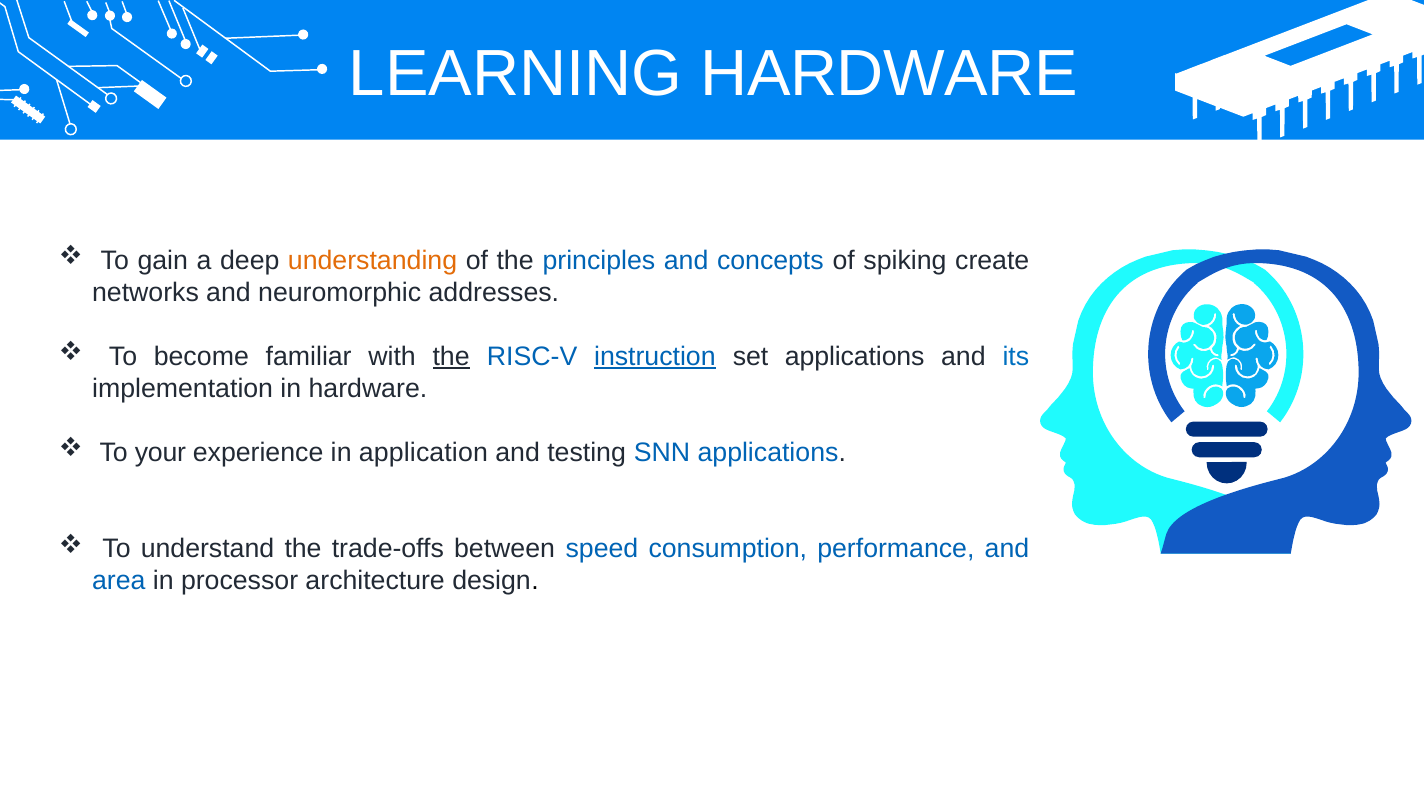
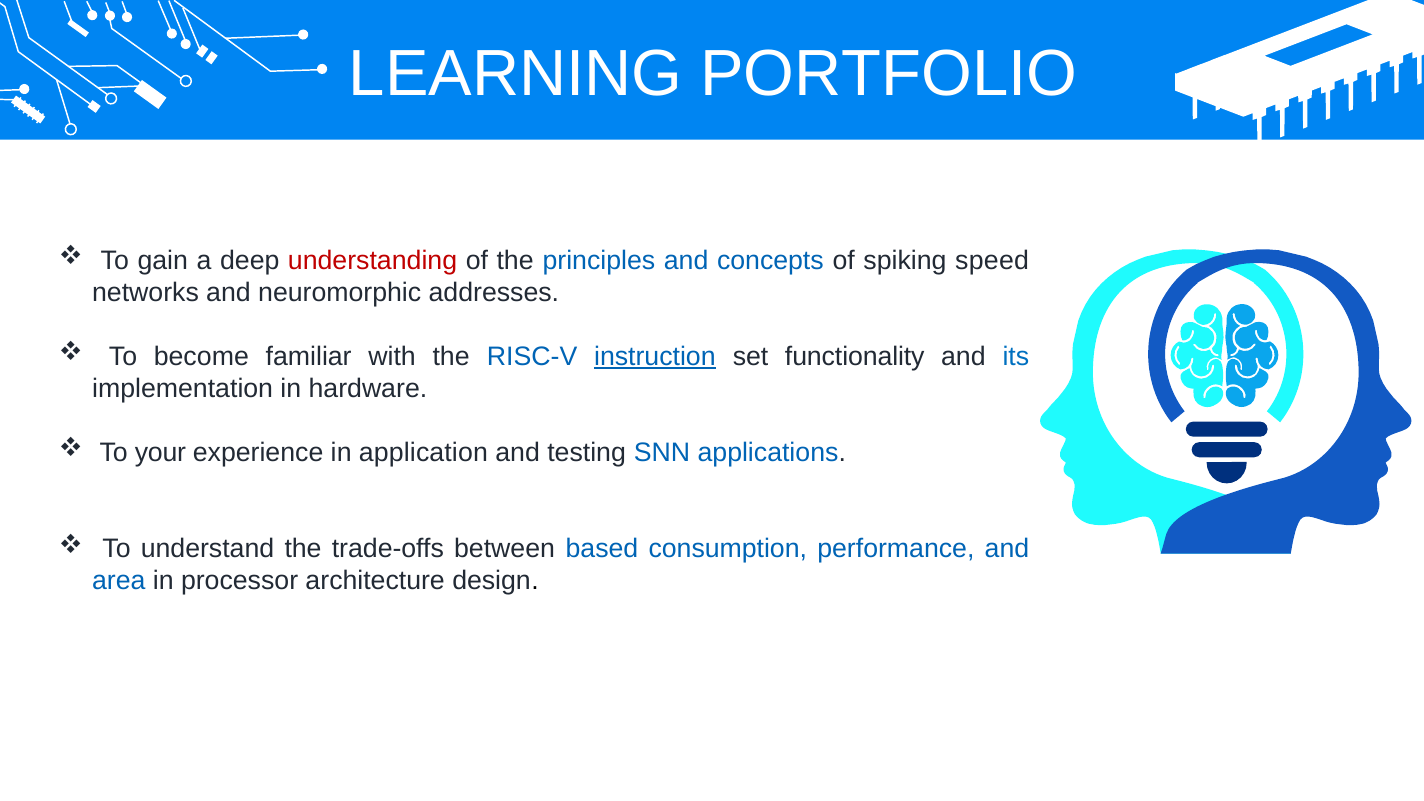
LEARNING HARDWARE: HARDWARE -> PORTFOLIO
understanding colour: orange -> red
create: create -> speed
the at (451, 356) underline: present -> none
set applications: applications -> functionality
speed: speed -> based
